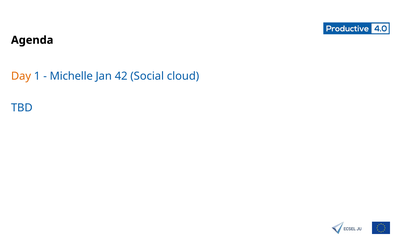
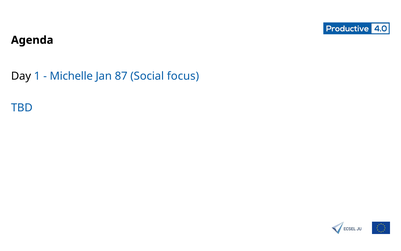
Day colour: orange -> black
42: 42 -> 87
cloud: cloud -> focus
